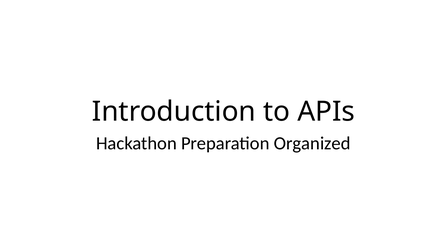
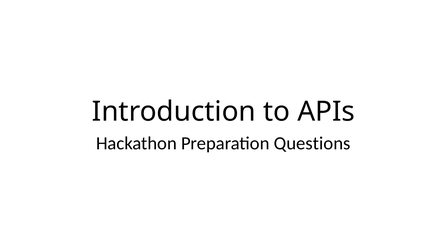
Organized: Organized -> Questions
